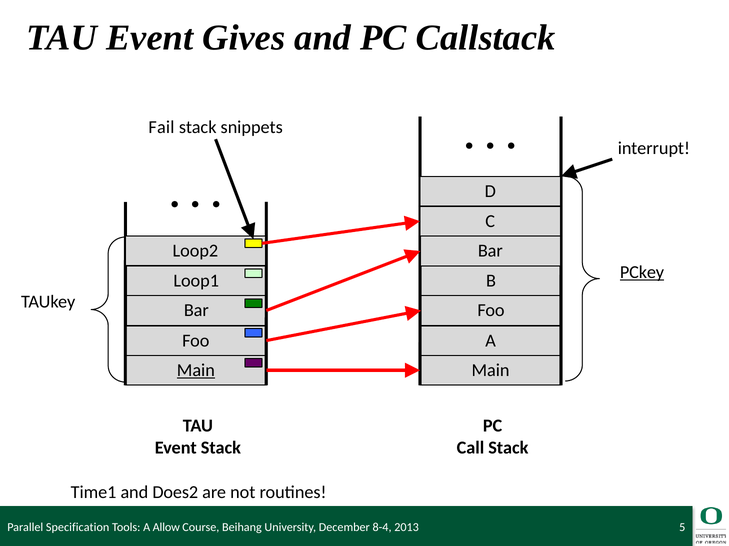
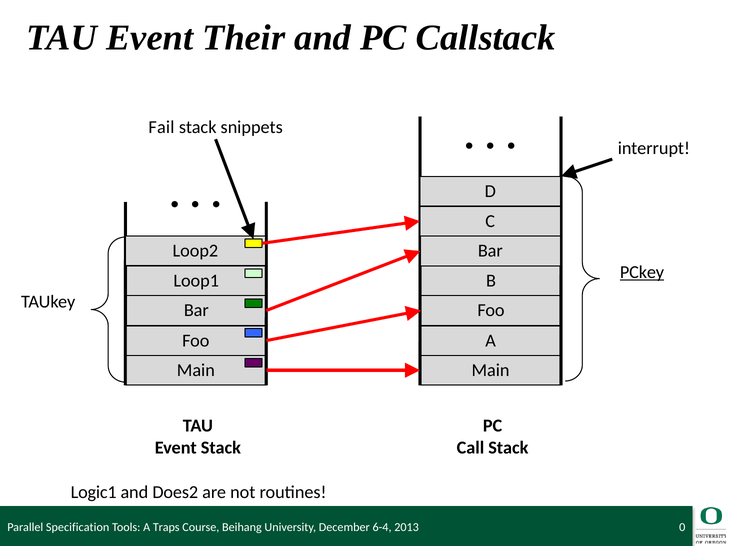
Gives: Gives -> Their
Main at (196, 371) underline: present -> none
Time1: Time1 -> Logic1
Allow: Allow -> Traps
8-4: 8-4 -> 6-4
5: 5 -> 0
